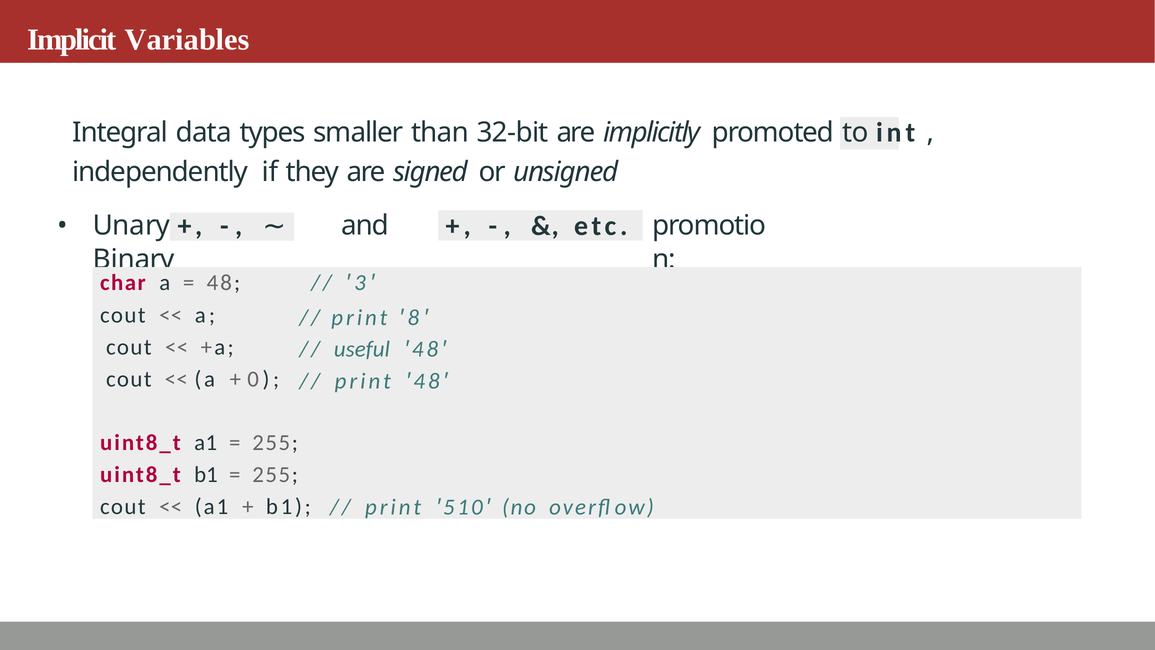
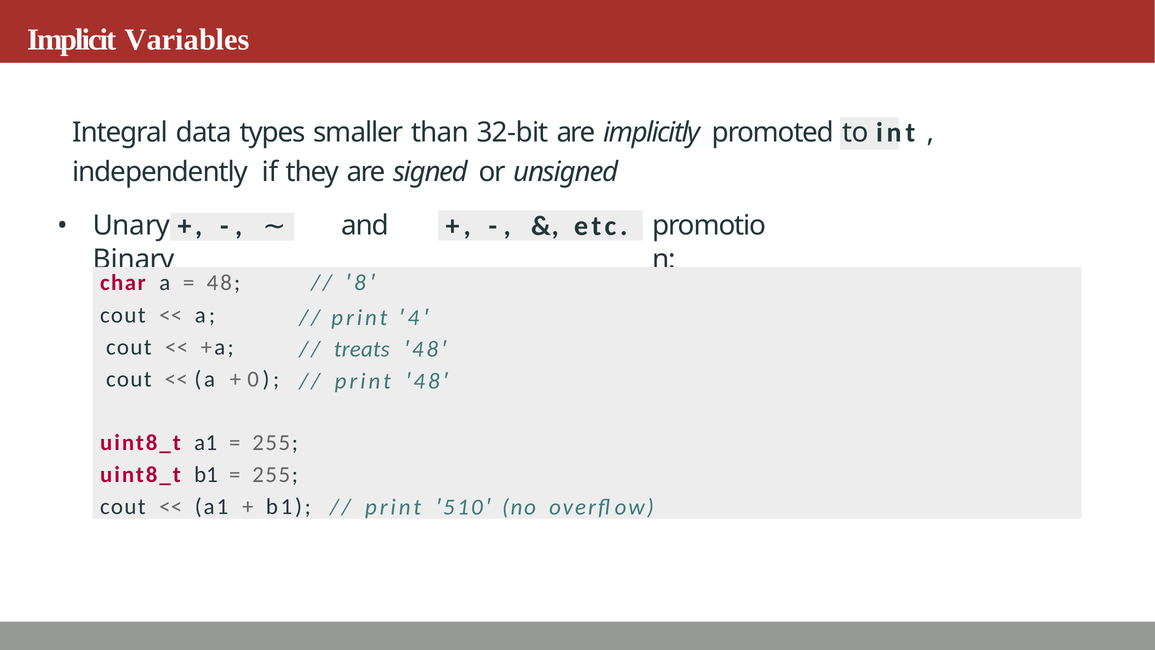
3: 3 -> 8
8: 8 -> 4
useful: useful -> treats
